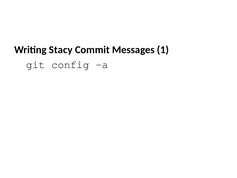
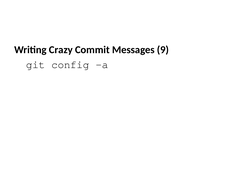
Stacy: Stacy -> Crazy
1: 1 -> 9
